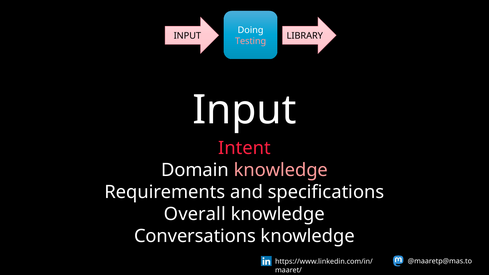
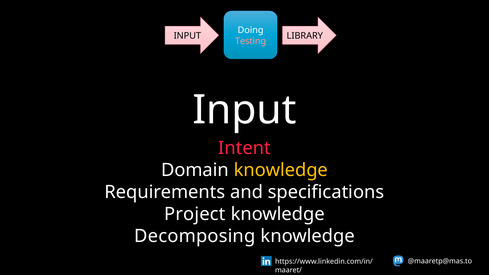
knowledge at (281, 170) colour: pink -> yellow
Overall: Overall -> Project
Conversations: Conversations -> Decomposing
